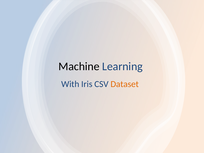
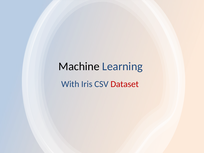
Dataset colour: orange -> red
